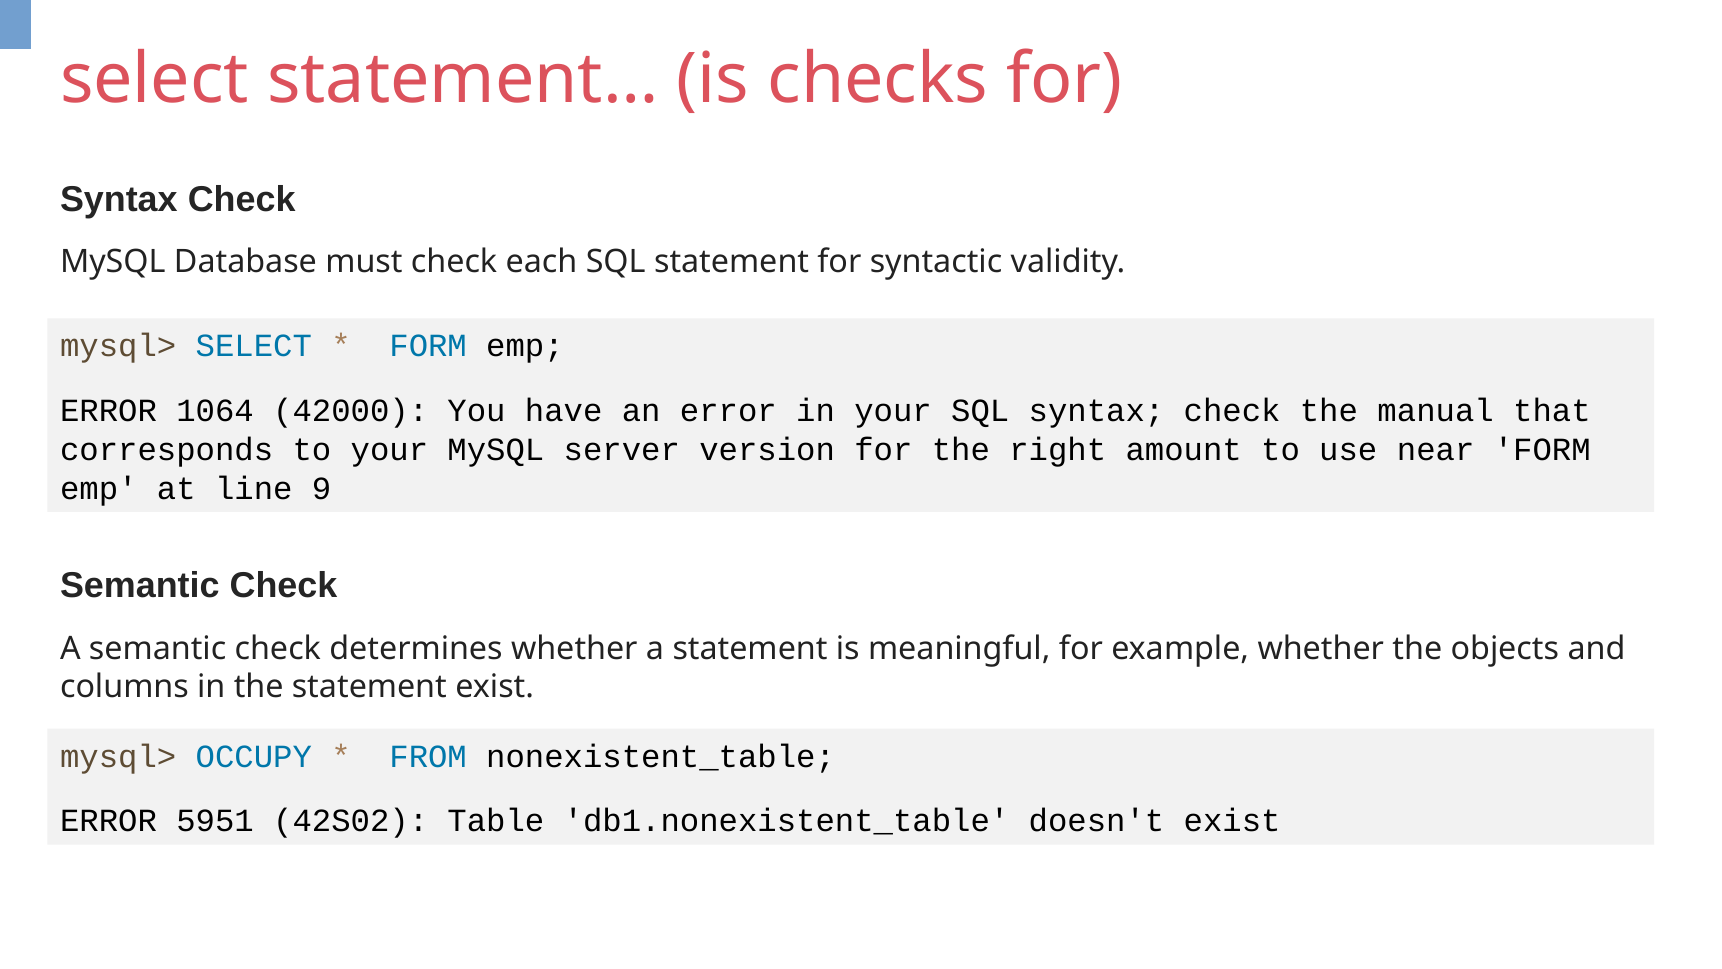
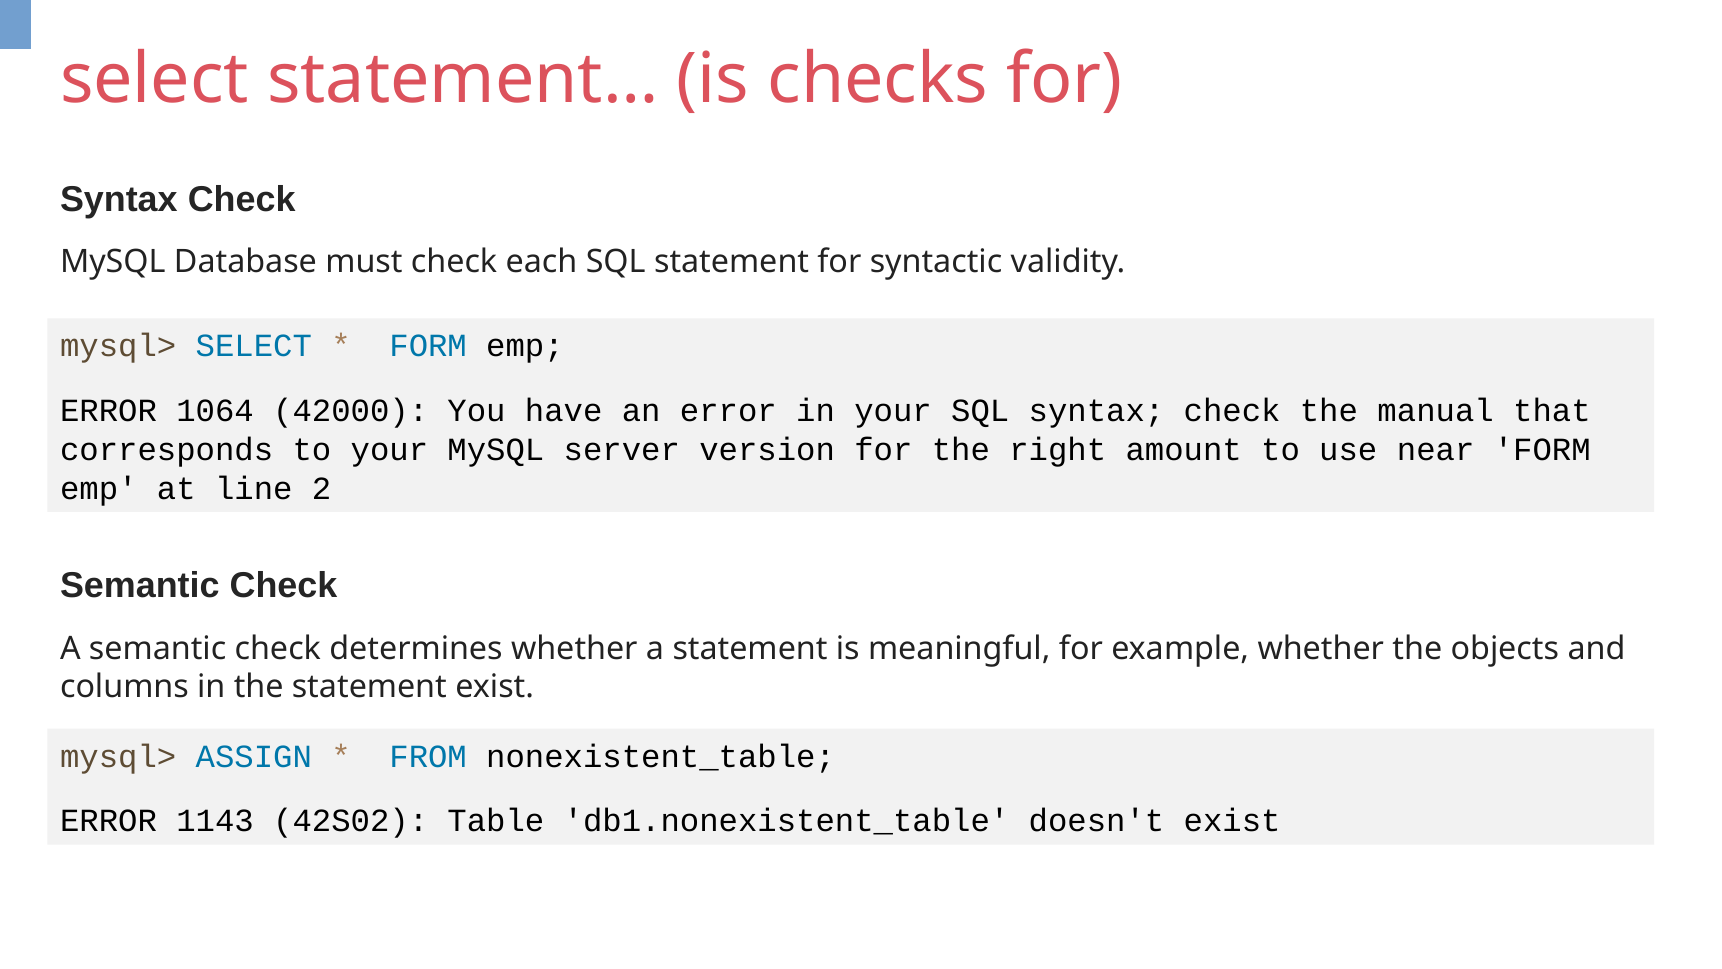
9: 9 -> 2
OCCUPY: OCCUPY -> ASSIGN
5951: 5951 -> 1143
